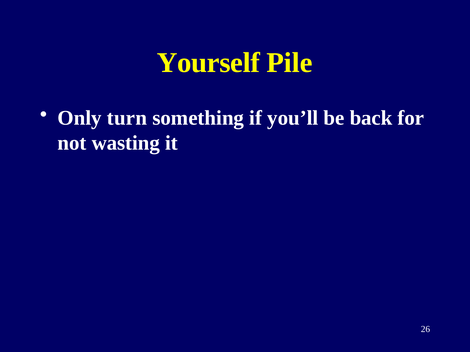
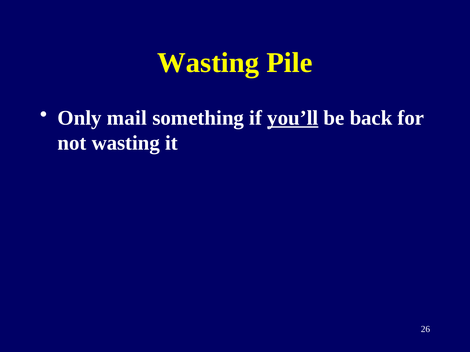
Yourself at (208, 63): Yourself -> Wasting
turn: turn -> mail
you’ll underline: none -> present
